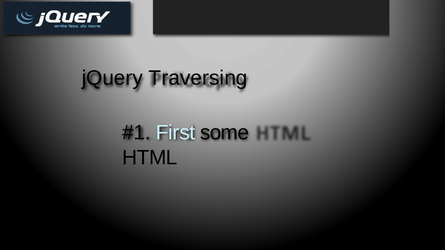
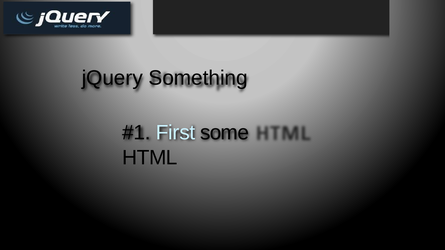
Traversing: Traversing -> Something
